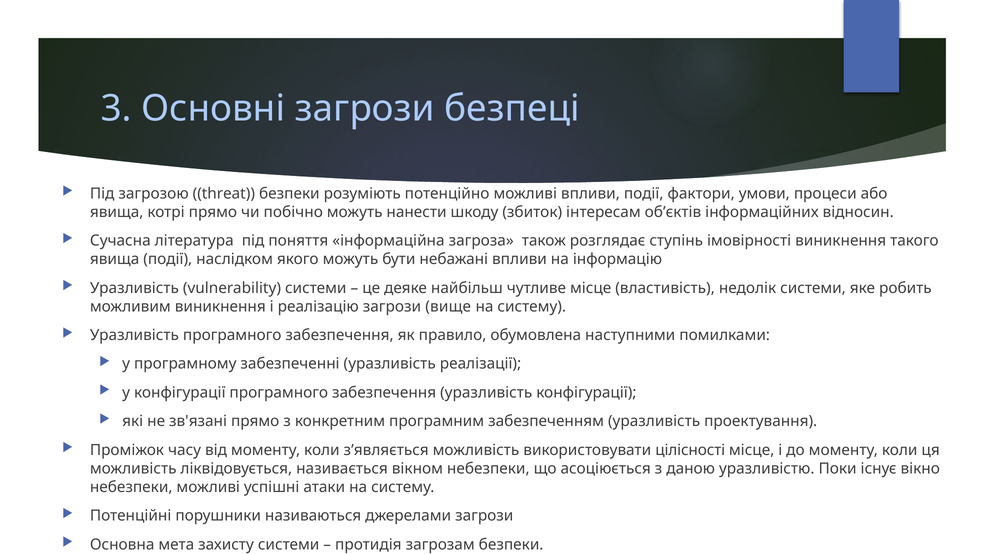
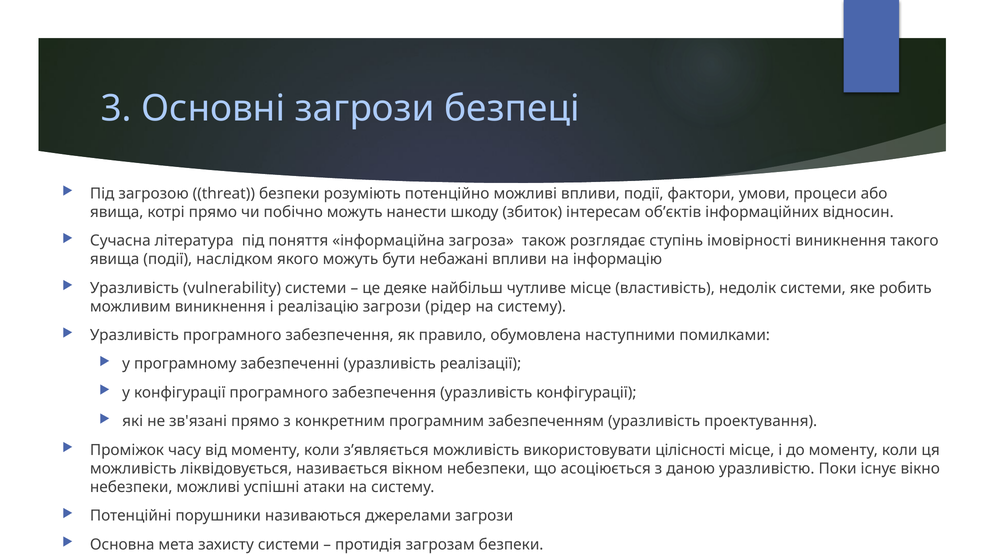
вище: вище -> рідер
